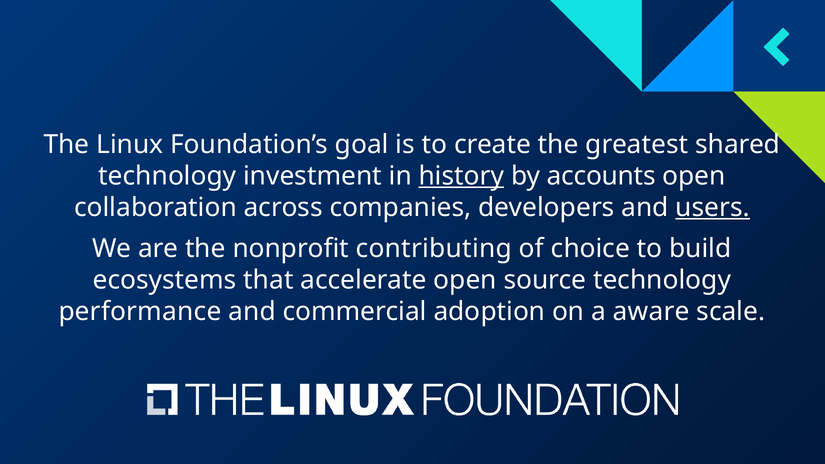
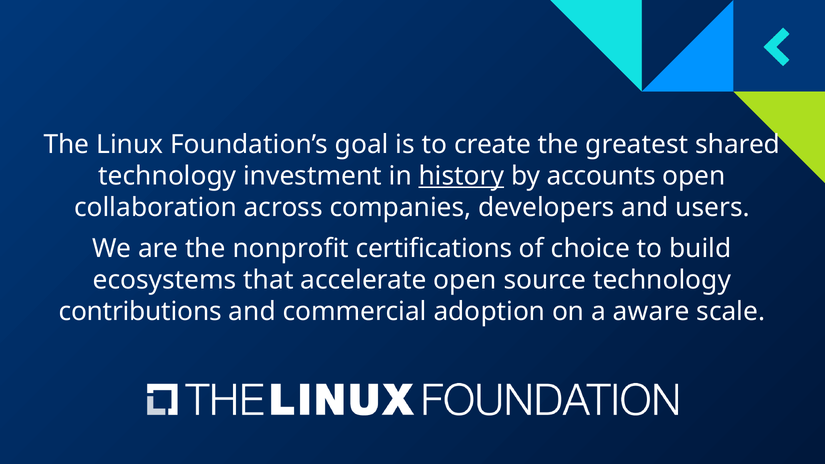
users underline: present -> none
contributing: contributing -> certifications
performance: performance -> contributions
